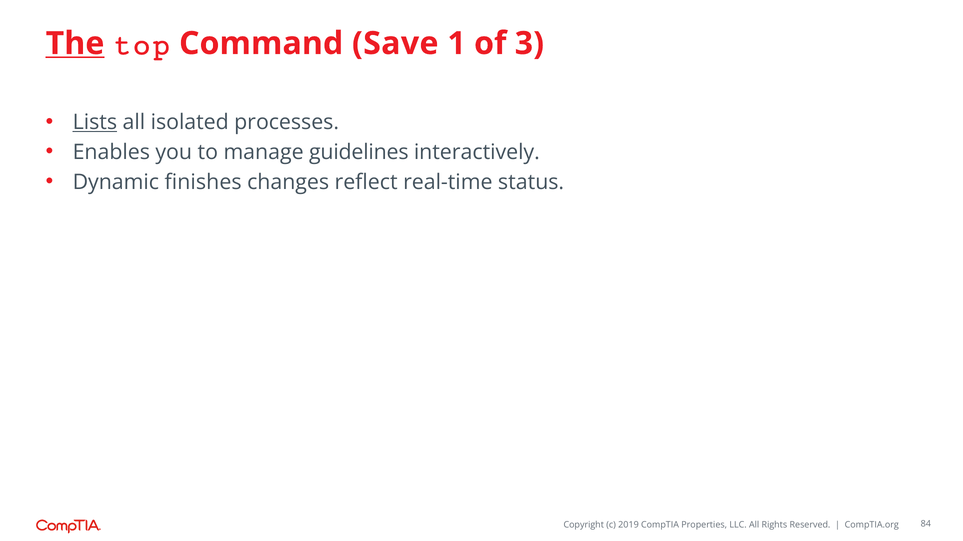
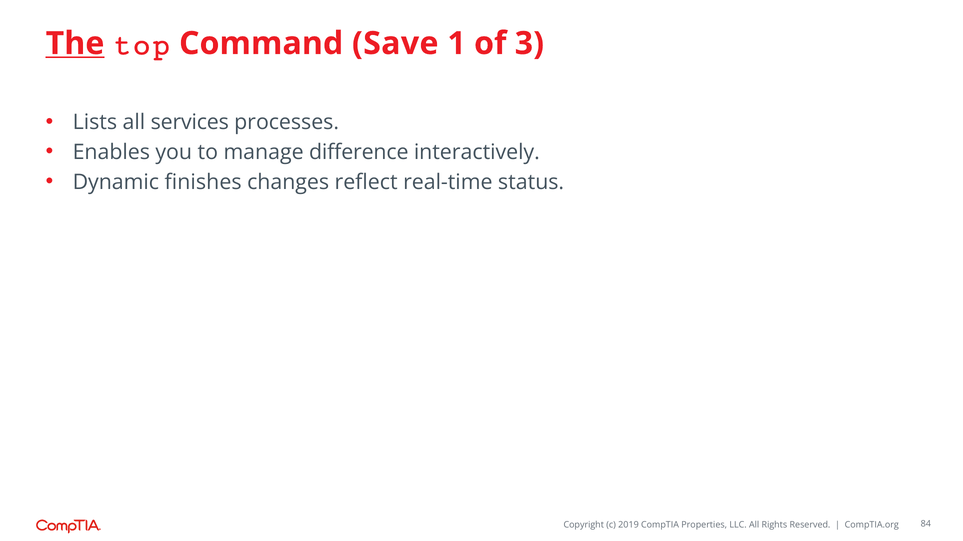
Lists underline: present -> none
isolated: isolated -> services
guidelines: guidelines -> difference
